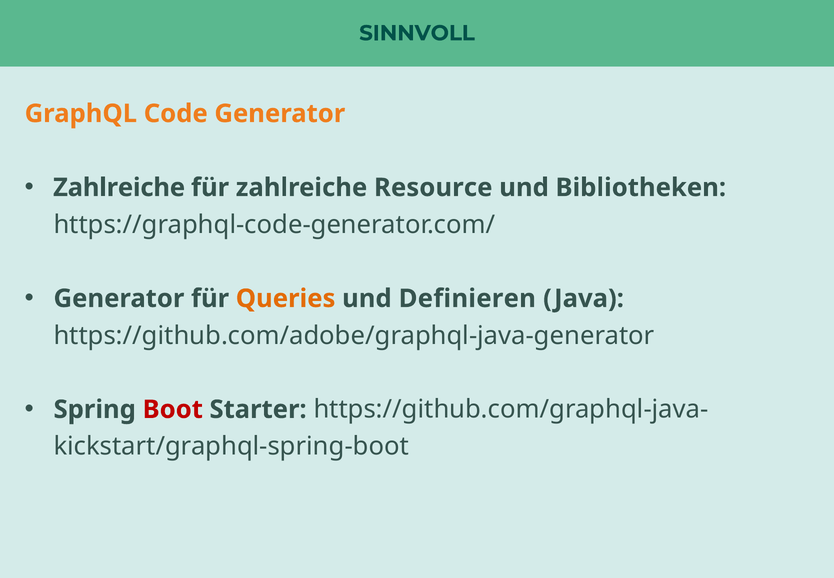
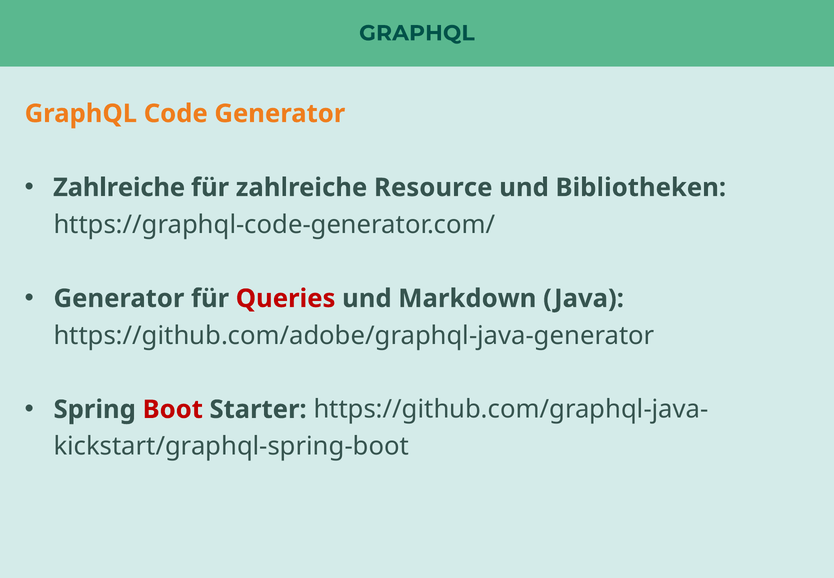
SINNVOLL at (417, 33): SINNVOLL -> GRAPHQL
Queries colour: orange -> red
Definieren: Definieren -> Markdown
